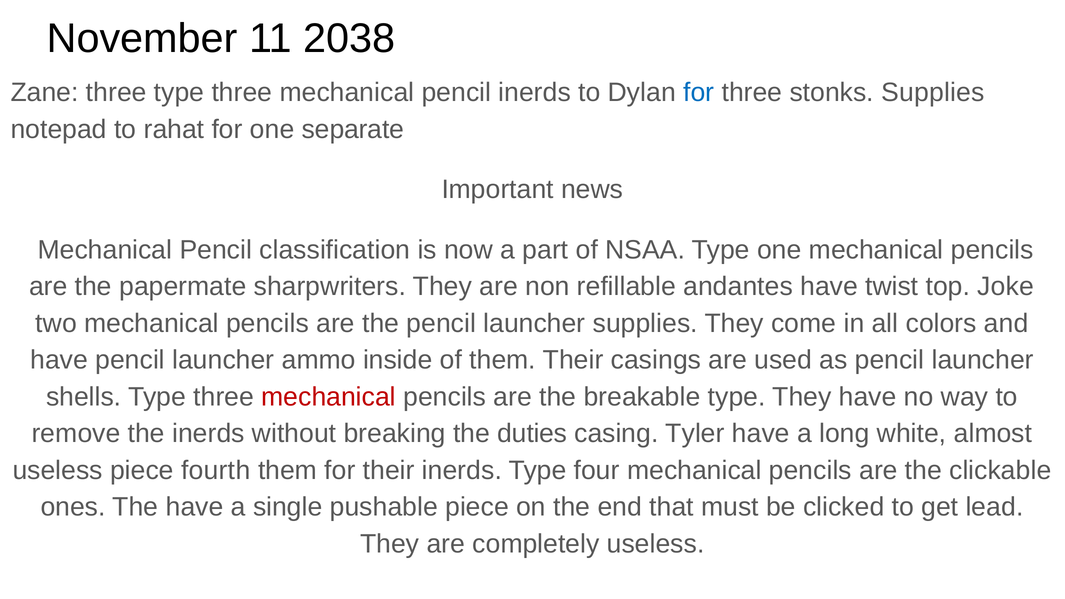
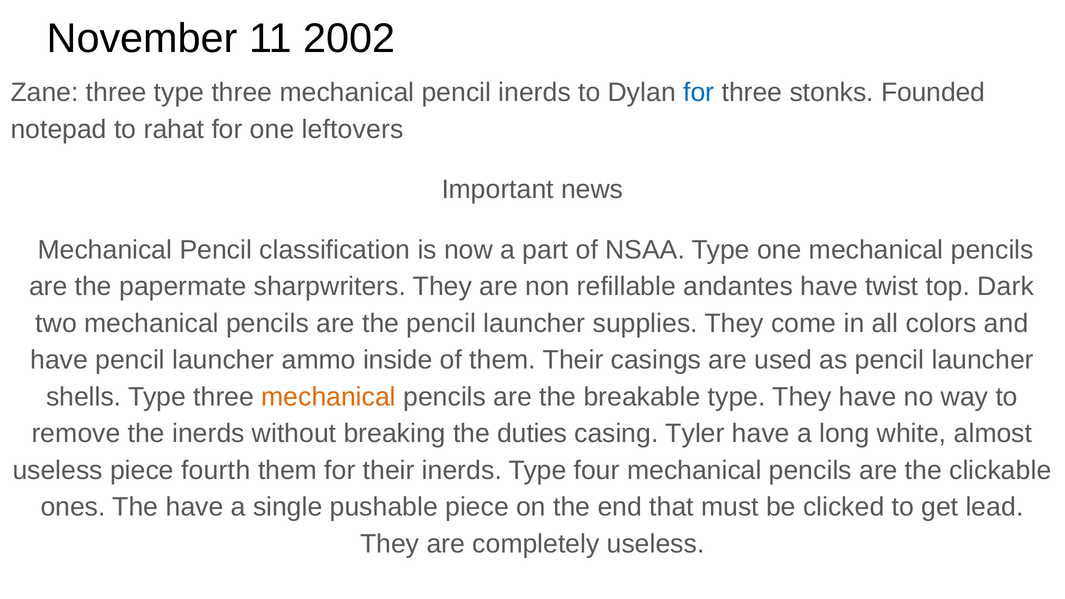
2038: 2038 -> 2002
stonks Supplies: Supplies -> Founded
separate: separate -> leftovers
Joke: Joke -> Dark
mechanical at (329, 397) colour: red -> orange
